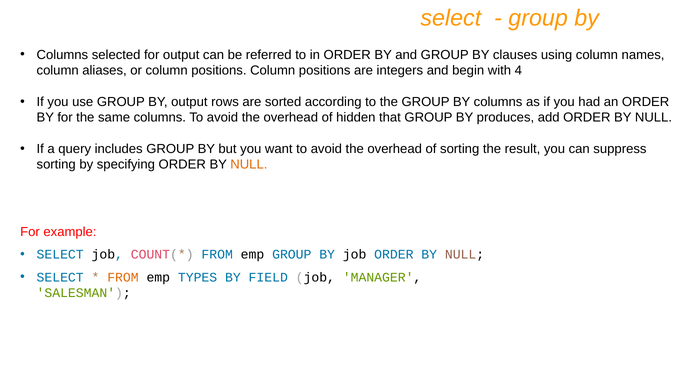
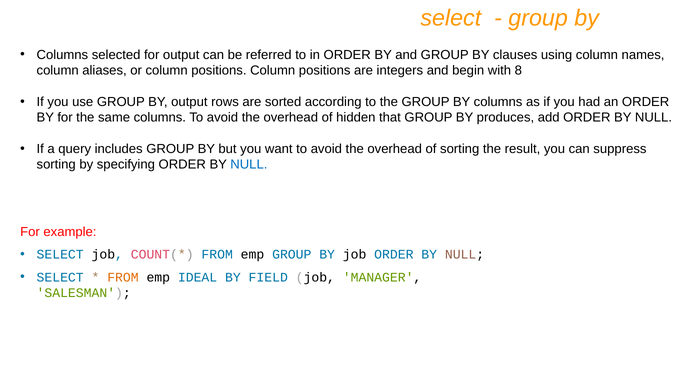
4: 4 -> 8
NULL at (249, 165) colour: orange -> blue
TYPES: TYPES -> IDEAL
